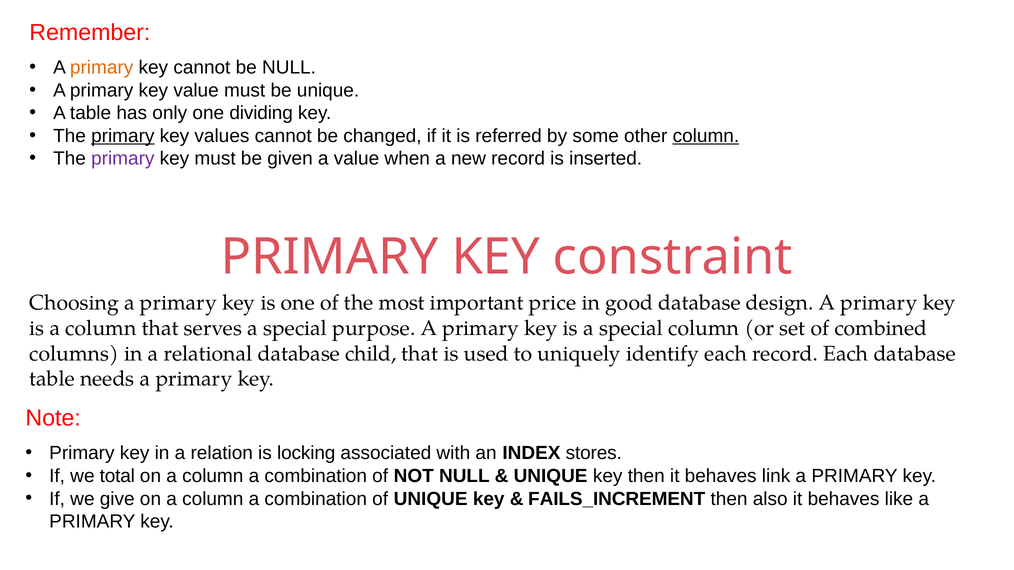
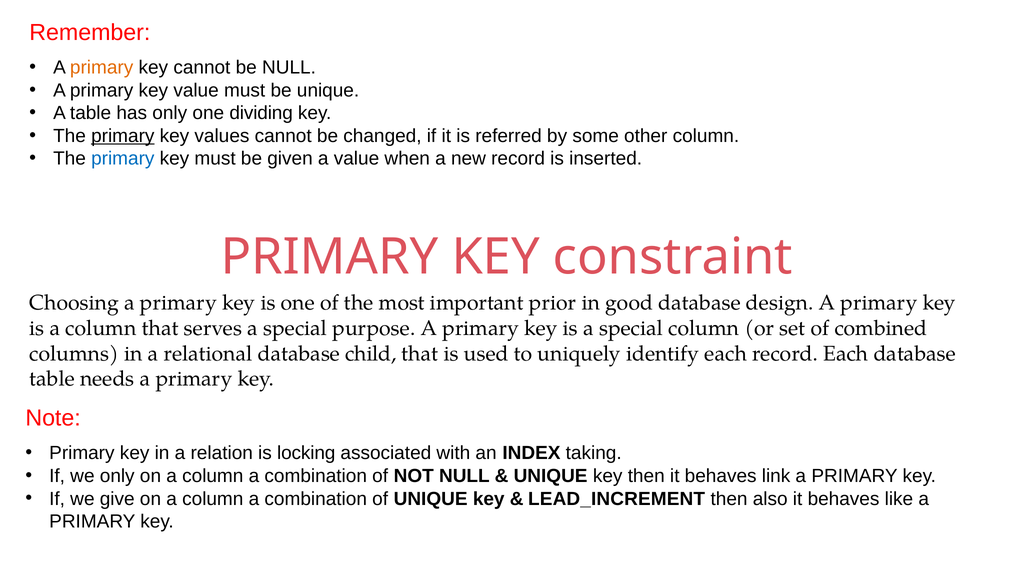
column at (706, 136) underline: present -> none
primary at (123, 159) colour: purple -> blue
price: price -> prior
stores: stores -> taking
we total: total -> only
FAILS_INCREMENT: FAILS_INCREMENT -> LEAD_INCREMENT
